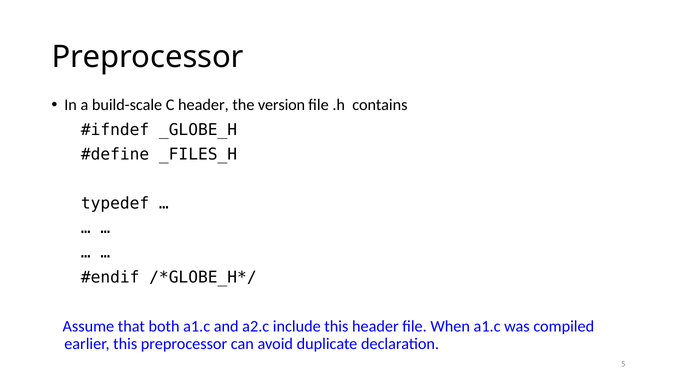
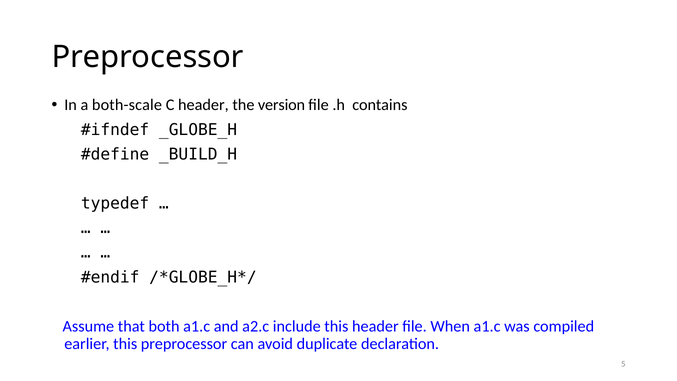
build-scale: build-scale -> both-scale
_FILES_H: _FILES_H -> _BUILD_H
